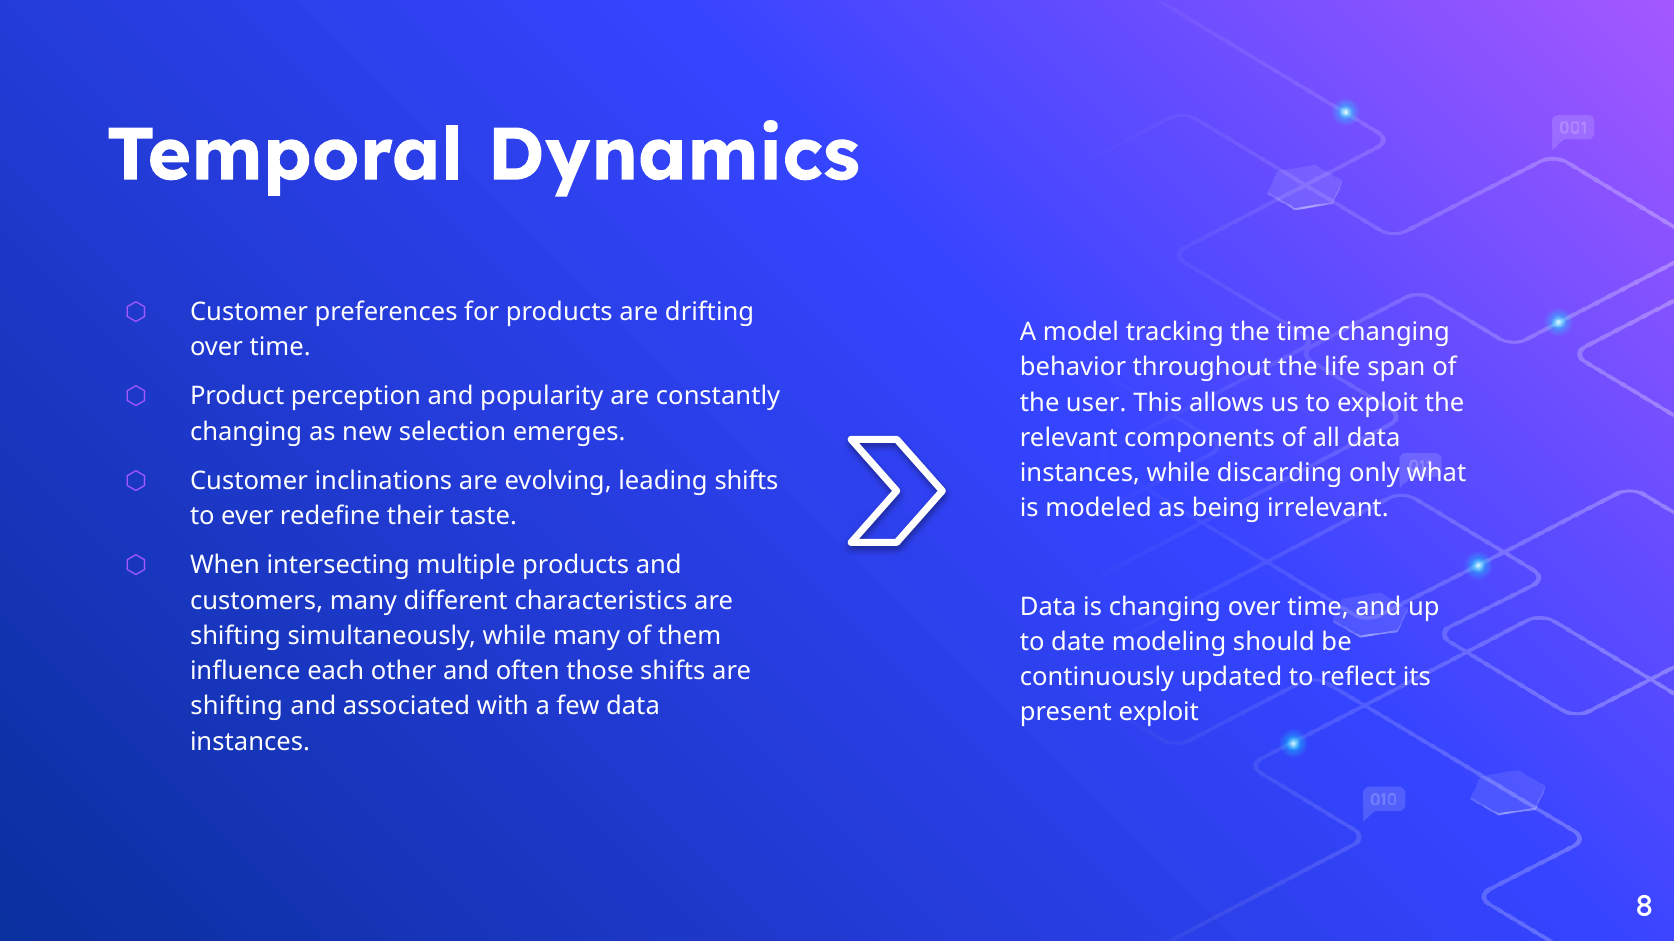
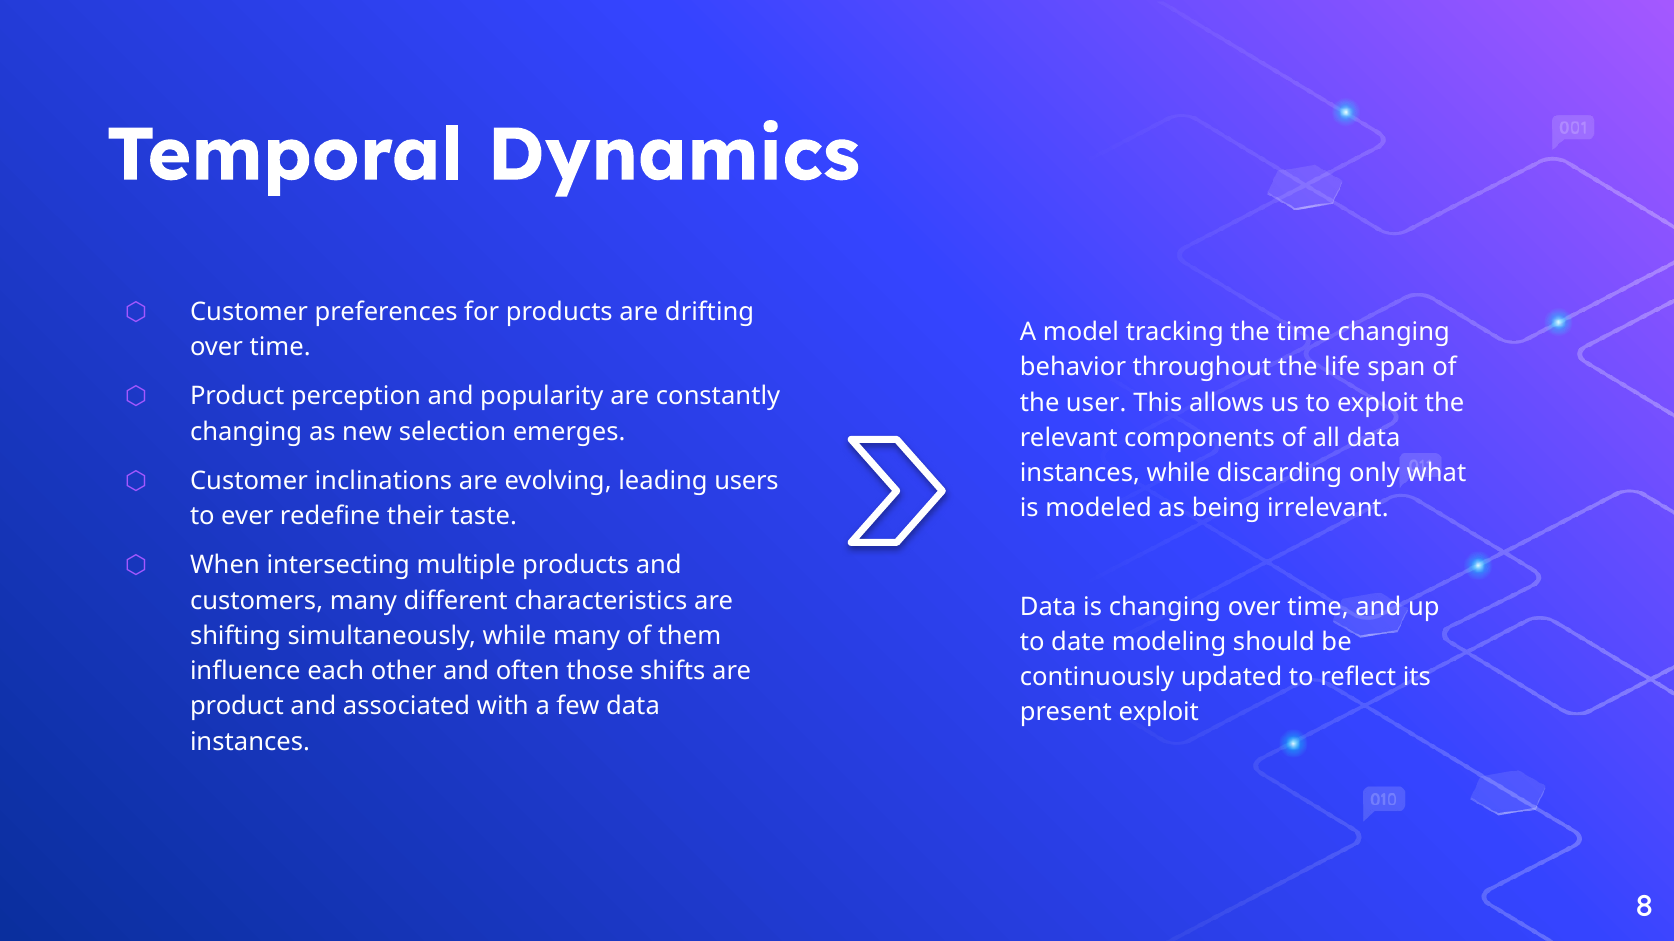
leading shifts: shifts -> users
shifting at (237, 707): shifting -> product
